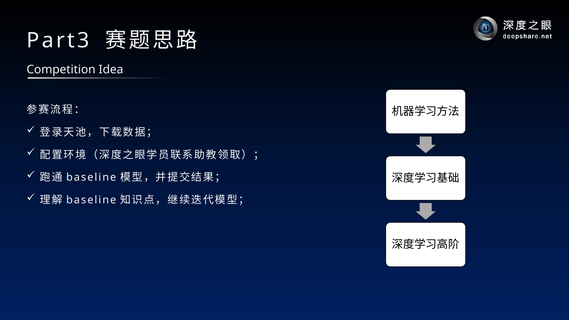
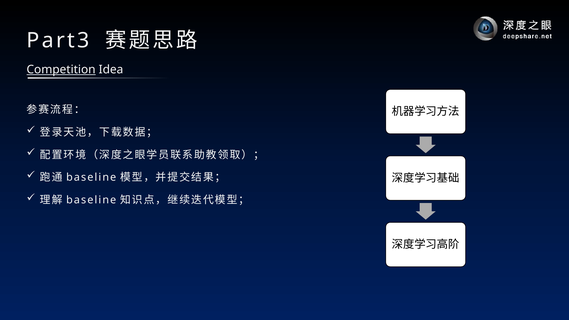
Competition underline: none -> present
